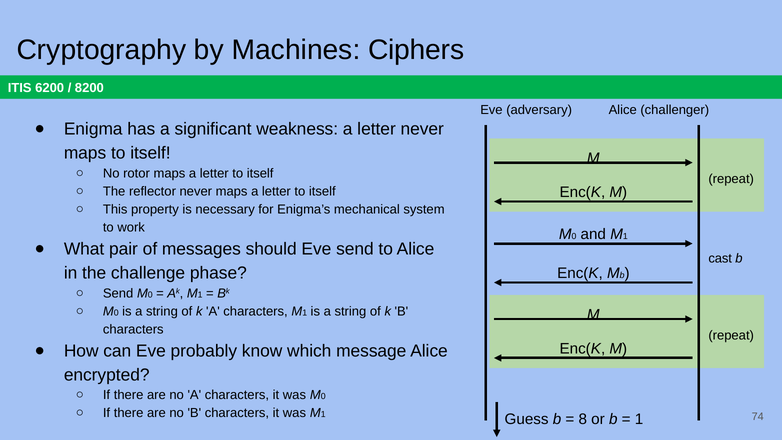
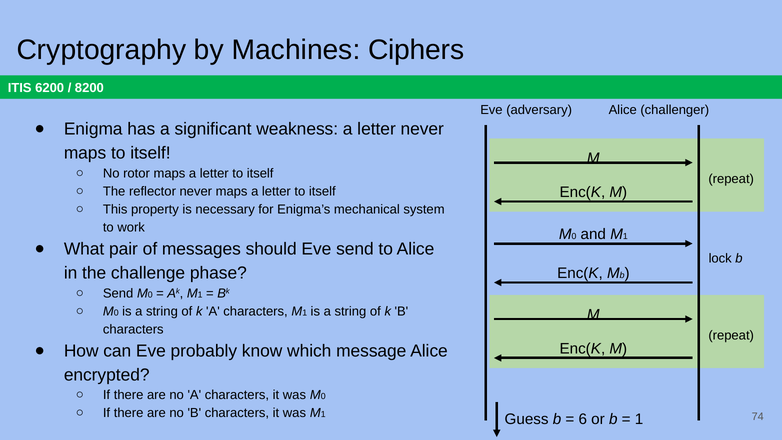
cast: cast -> lock
8: 8 -> 6
